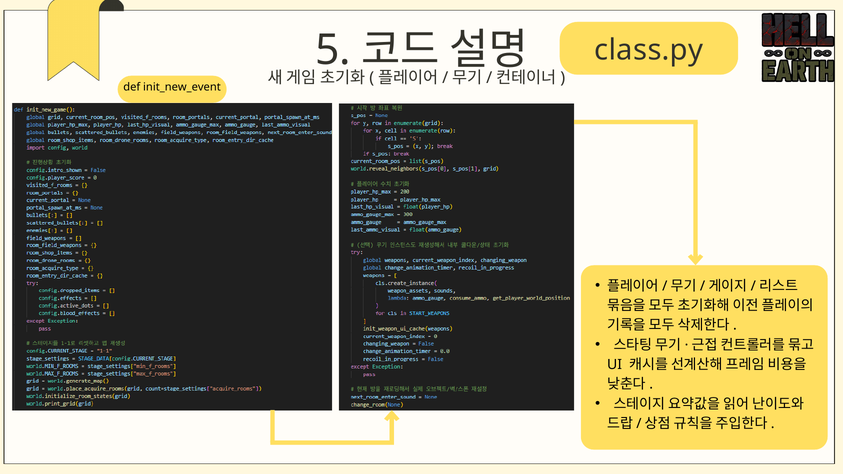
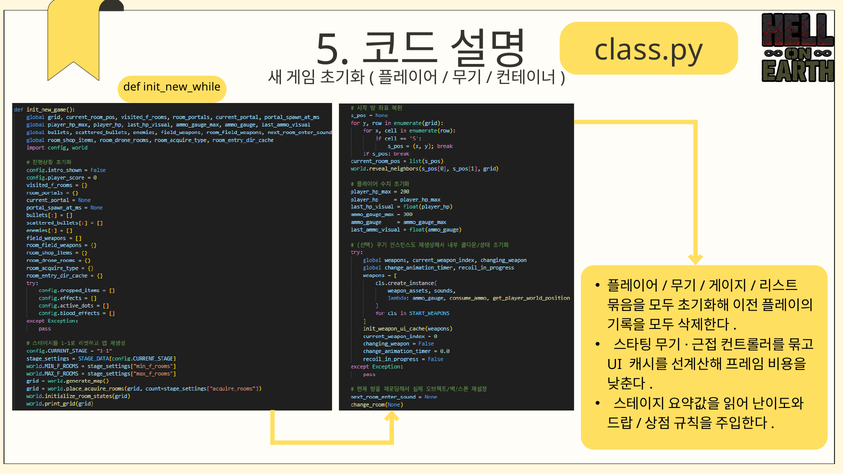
init_new_event: init_new_event -> init_new_while
